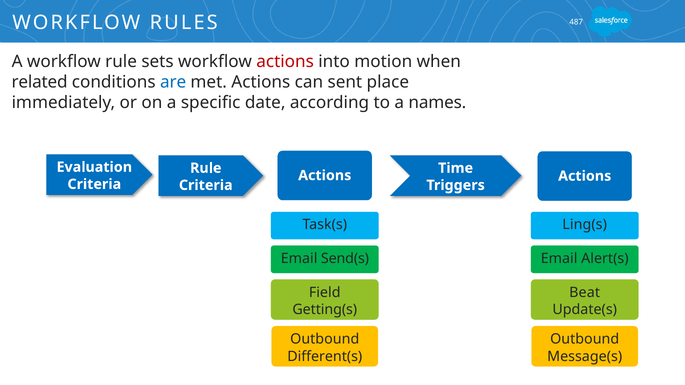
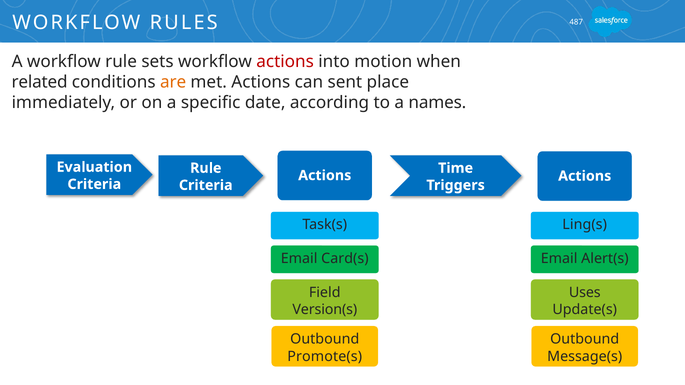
are colour: blue -> orange
Send(s: Send(s -> Card(s
Beat: Beat -> Uses
Getting(s: Getting(s -> Version(s
Different(s: Different(s -> Promote(s
